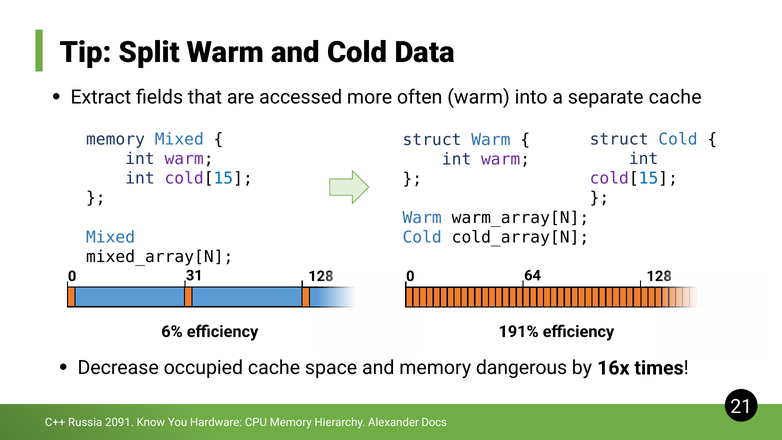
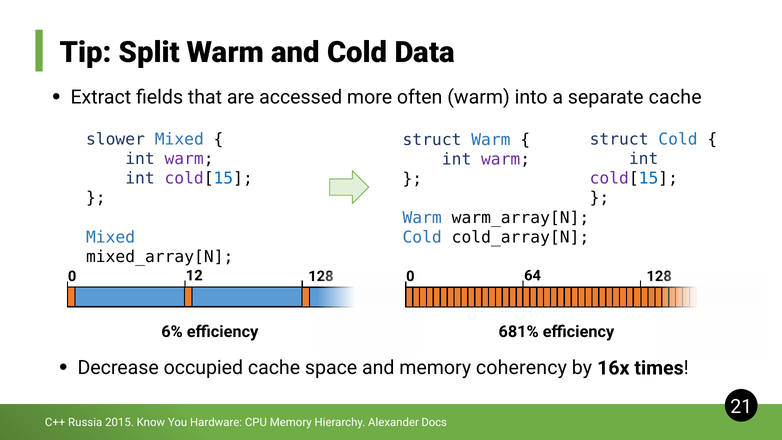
memory at (115, 139): memory -> slower
31: 31 -> 12
191%: 191% -> 681%
dangerous: dangerous -> coherency
2091: 2091 -> 2015
